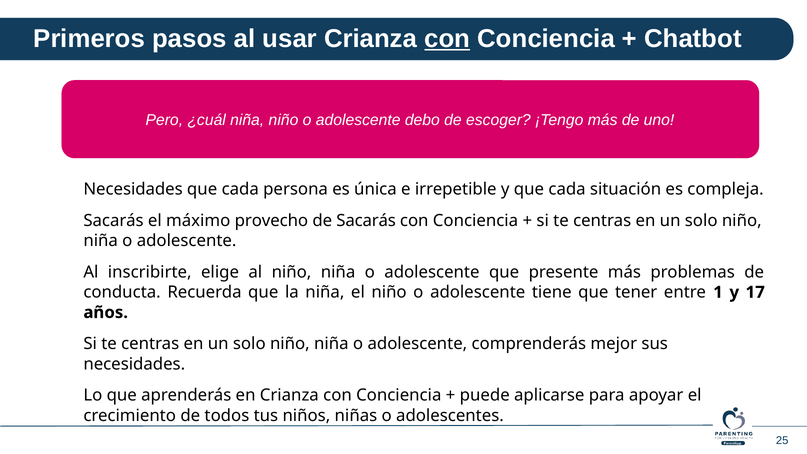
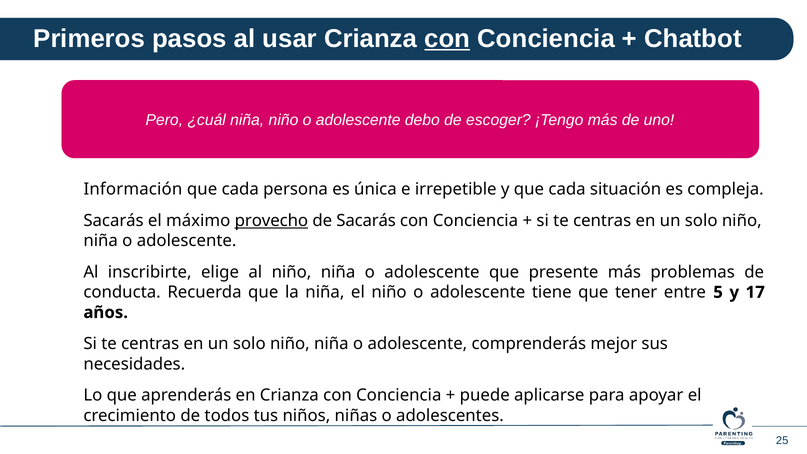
Necesidades at (133, 189): Necesidades -> Información
provecho underline: none -> present
1: 1 -> 5
